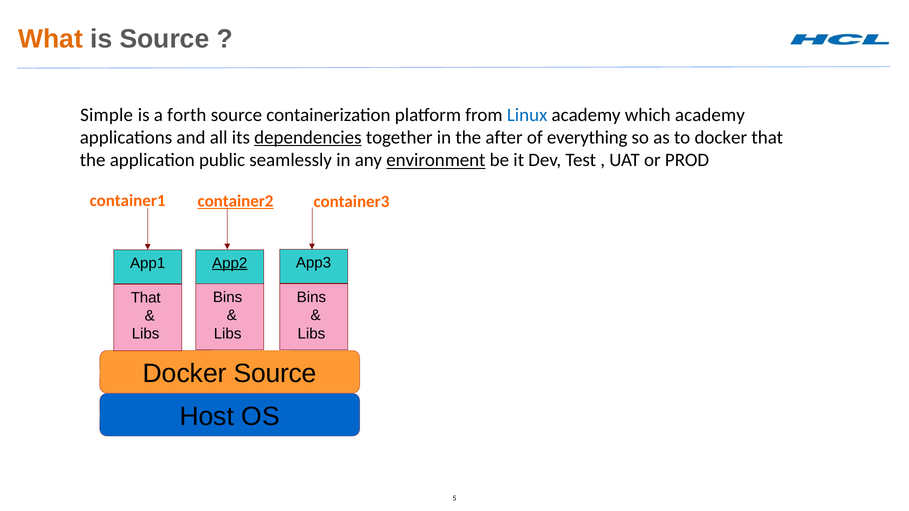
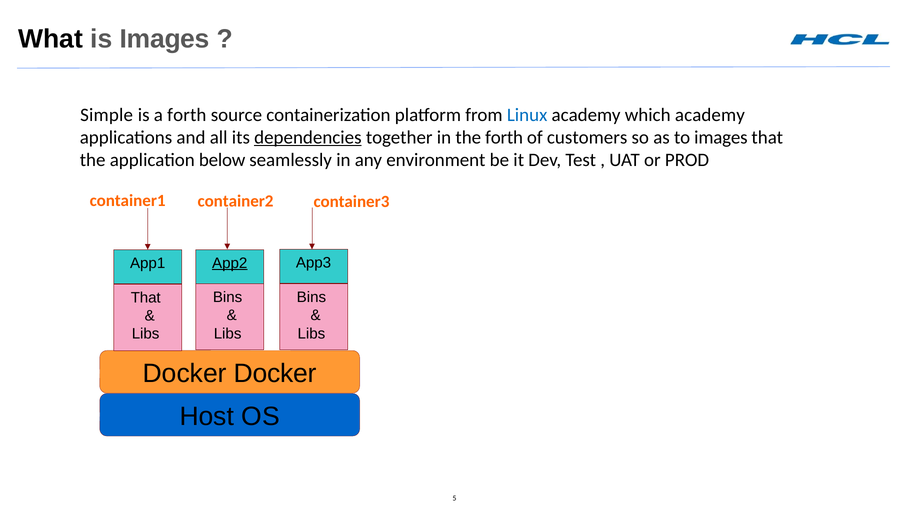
What colour: orange -> black
is Source: Source -> Images
the after: after -> forth
everything: everything -> customers
to docker: docker -> images
public: public -> below
environment underline: present -> none
container2 underline: present -> none
Docker Source: Source -> Docker
